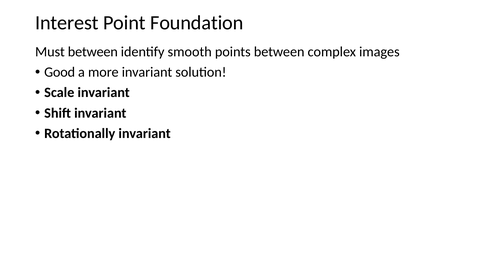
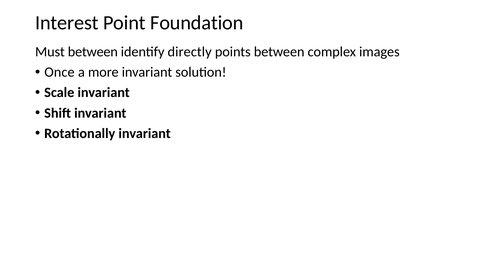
smooth: smooth -> directly
Good: Good -> Once
